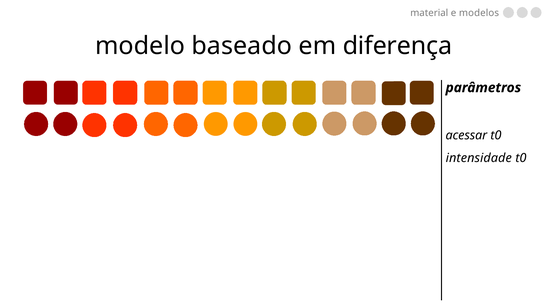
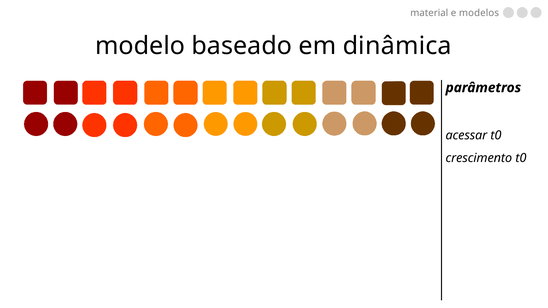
diferença: diferença -> dinâmica
intensidade: intensidade -> crescimento
